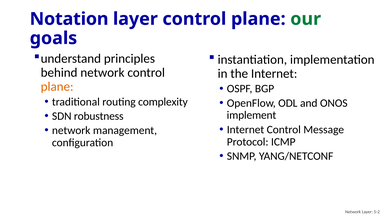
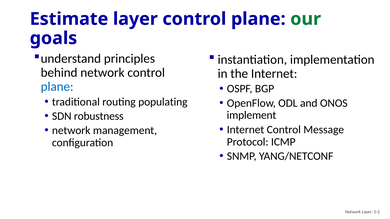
Notation: Notation -> Estimate
plane at (57, 87) colour: orange -> blue
complexity: complexity -> populating
